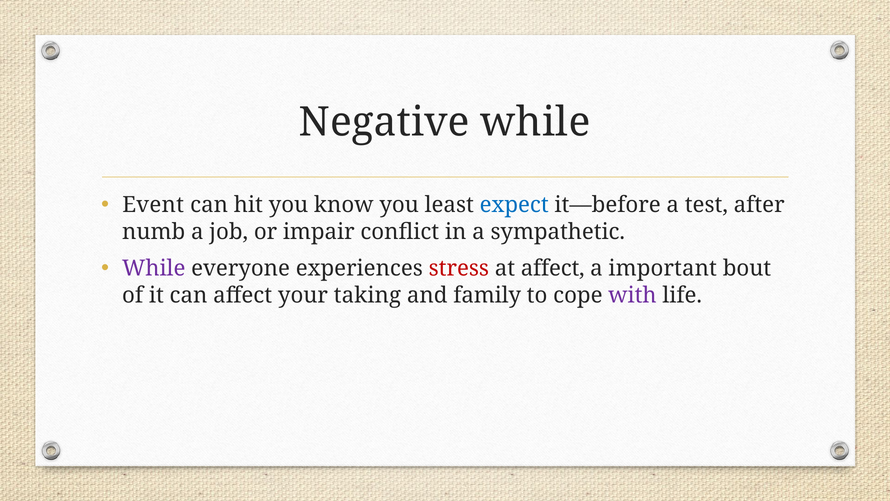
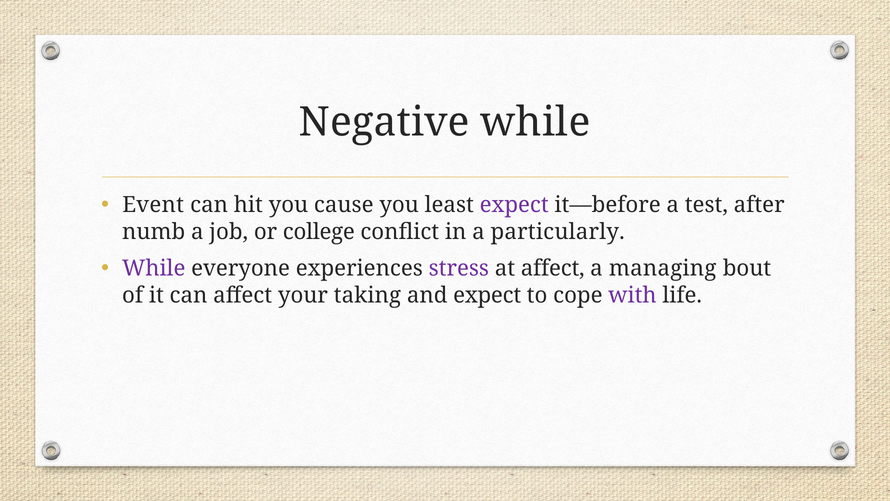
know: know -> cause
expect at (514, 205) colour: blue -> purple
impair: impair -> college
sympathetic: sympathetic -> particularly
stress colour: red -> purple
important: important -> managing
and family: family -> expect
